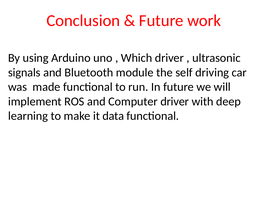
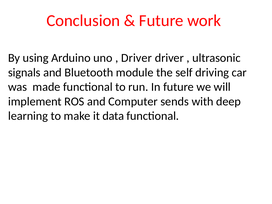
Which at (137, 58): Which -> Driver
Computer driver: driver -> sends
